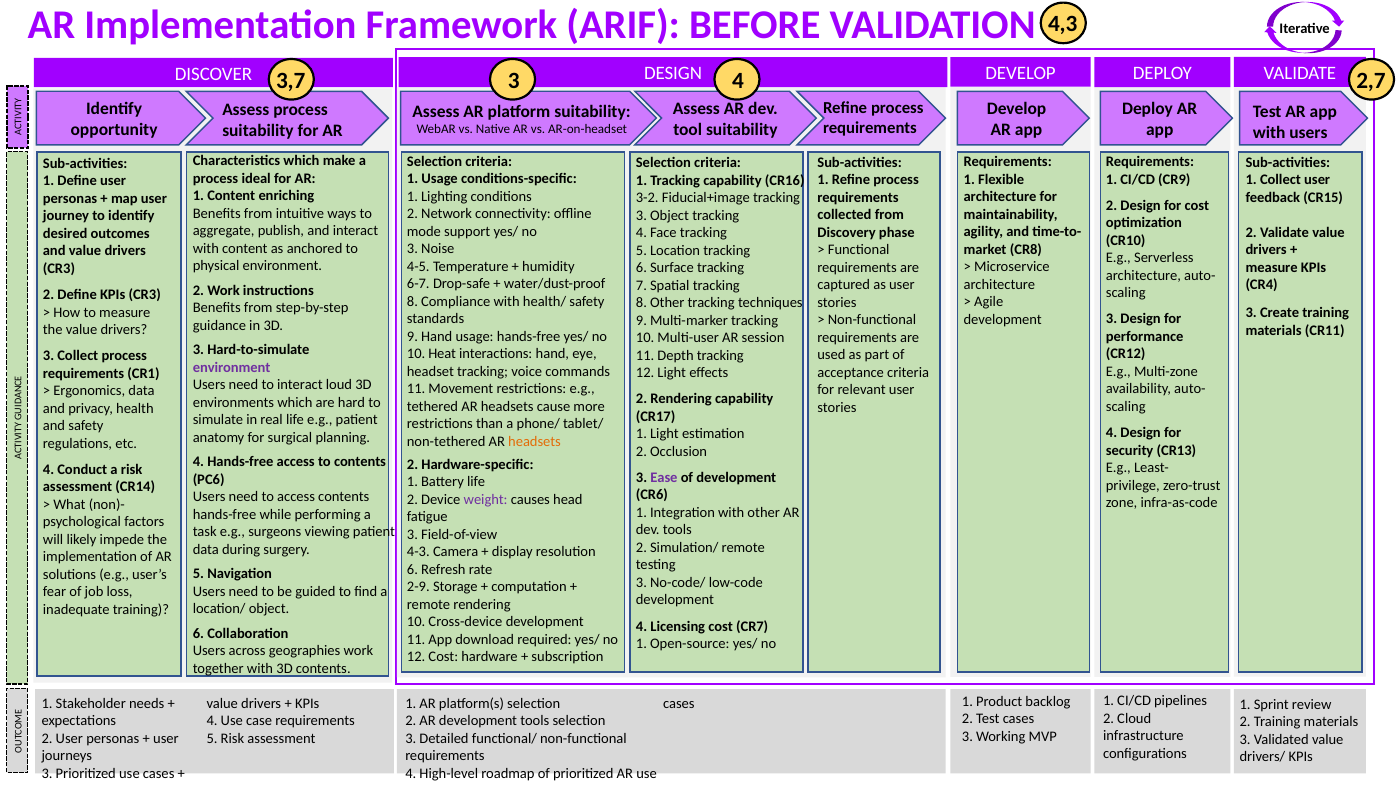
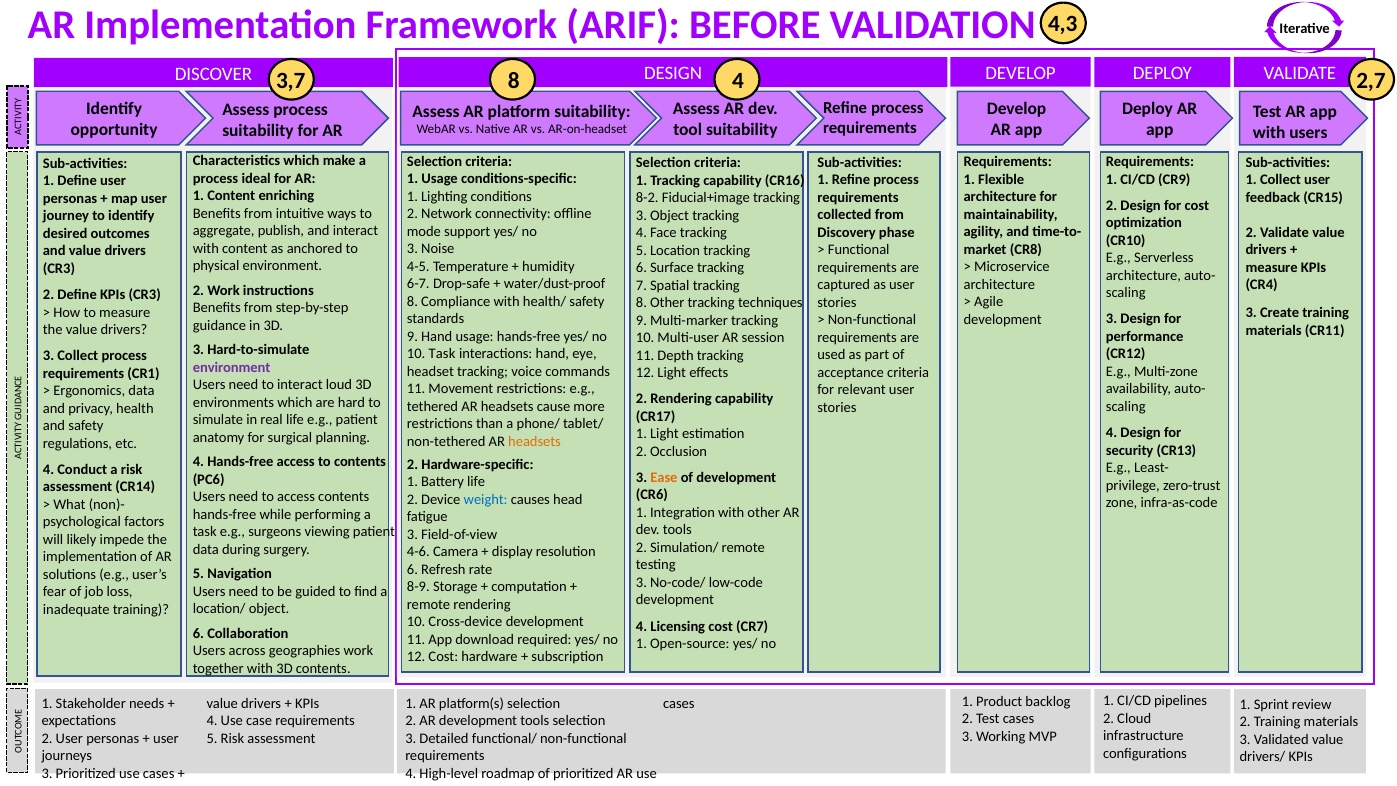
3,7 3: 3 -> 8
3-2: 3-2 -> 8-2
10 Heat: Heat -> Task
Ease colour: purple -> orange
weight colour: purple -> blue
4-3: 4-3 -> 4-6
2-9: 2-9 -> 8-9
